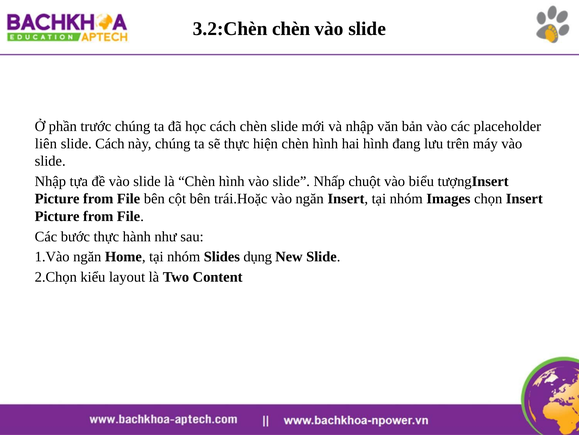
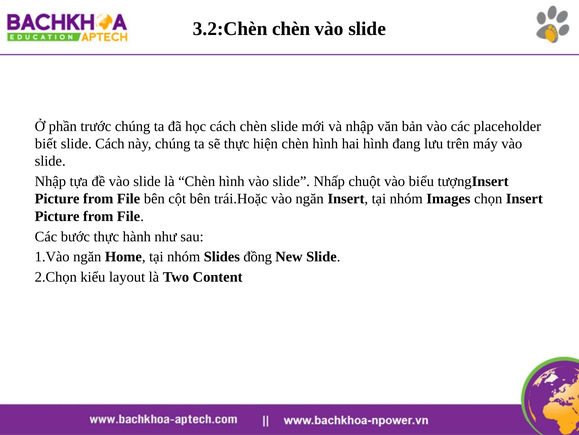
liên: liên -> biết
dụng: dụng -> đồng
